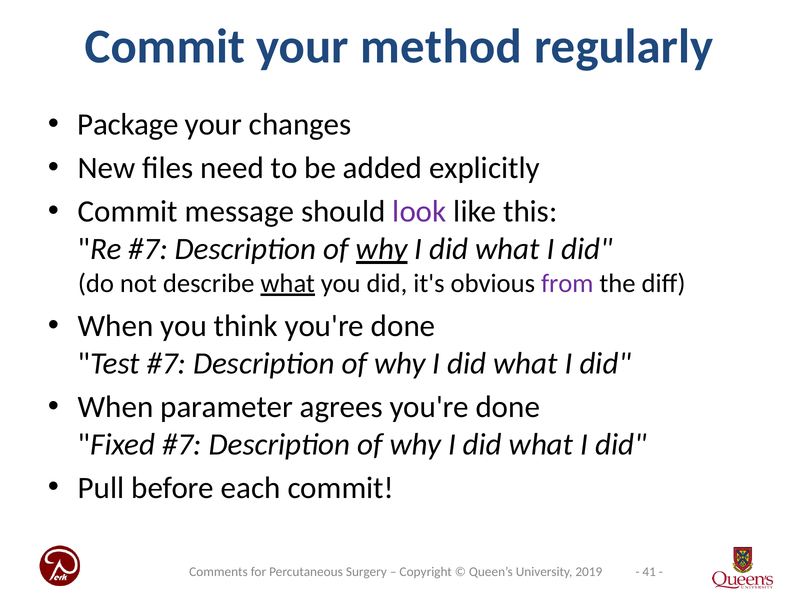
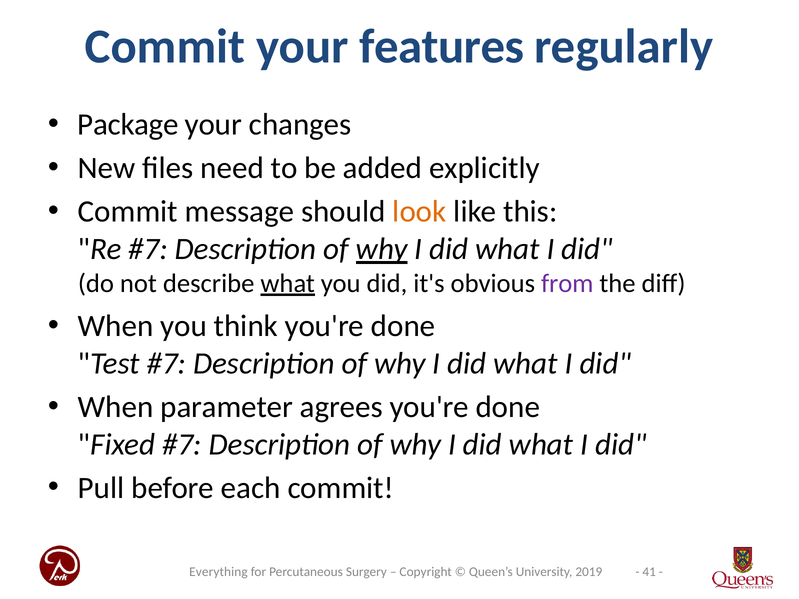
method: method -> features
look colour: purple -> orange
Comments: Comments -> Everything
